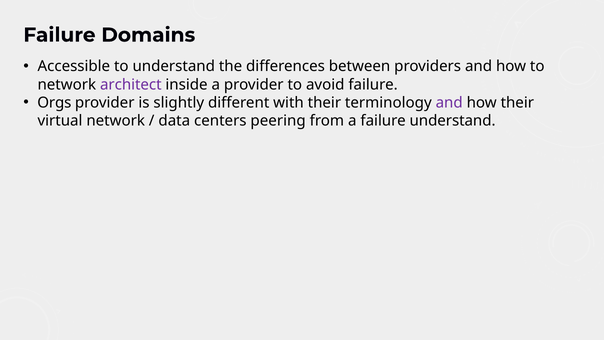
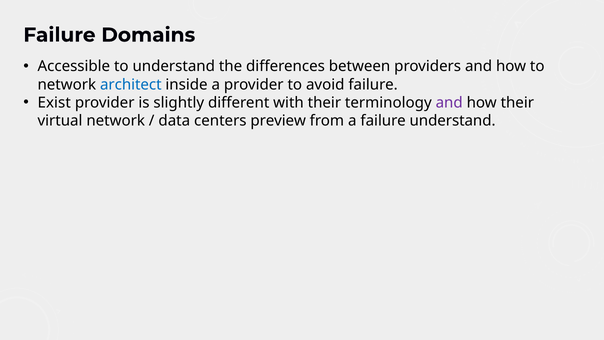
architect colour: purple -> blue
Orgs: Orgs -> Exist
peering: peering -> preview
